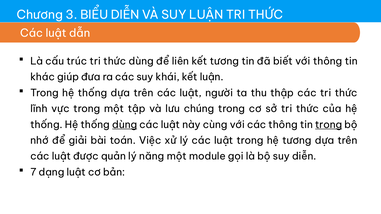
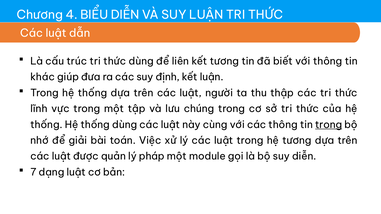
3: 3 -> 4
khái: khái -> định
dùng at (125, 125) underline: present -> none
năng: năng -> pháp
